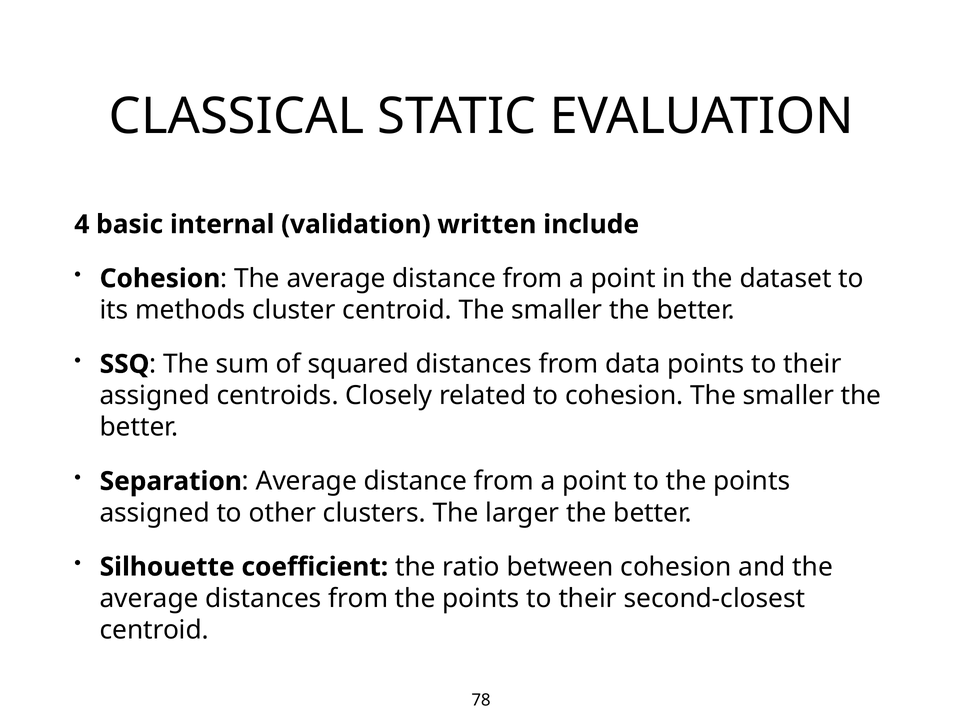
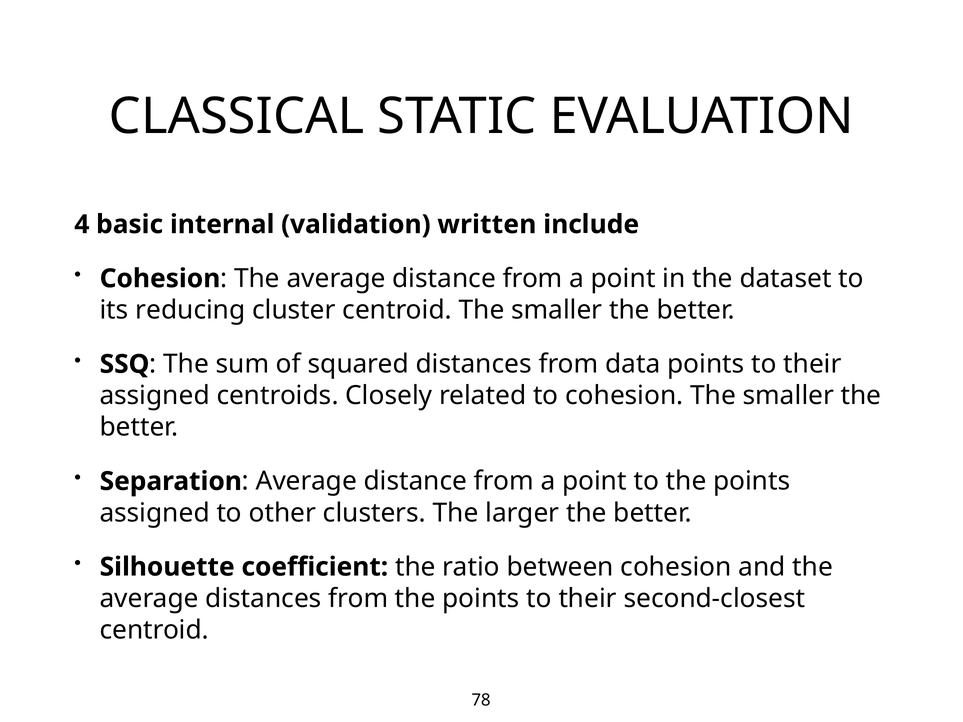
methods: methods -> reducing
